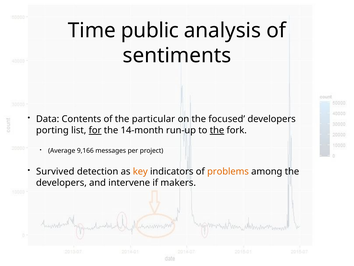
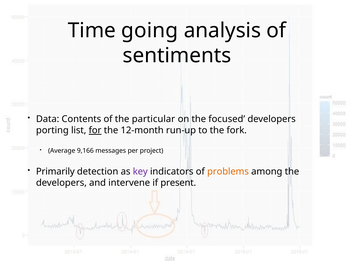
public: public -> going
14-month: 14-month -> 12-month
the at (217, 130) underline: present -> none
Survived: Survived -> Primarily
key colour: orange -> purple
makers: makers -> present
